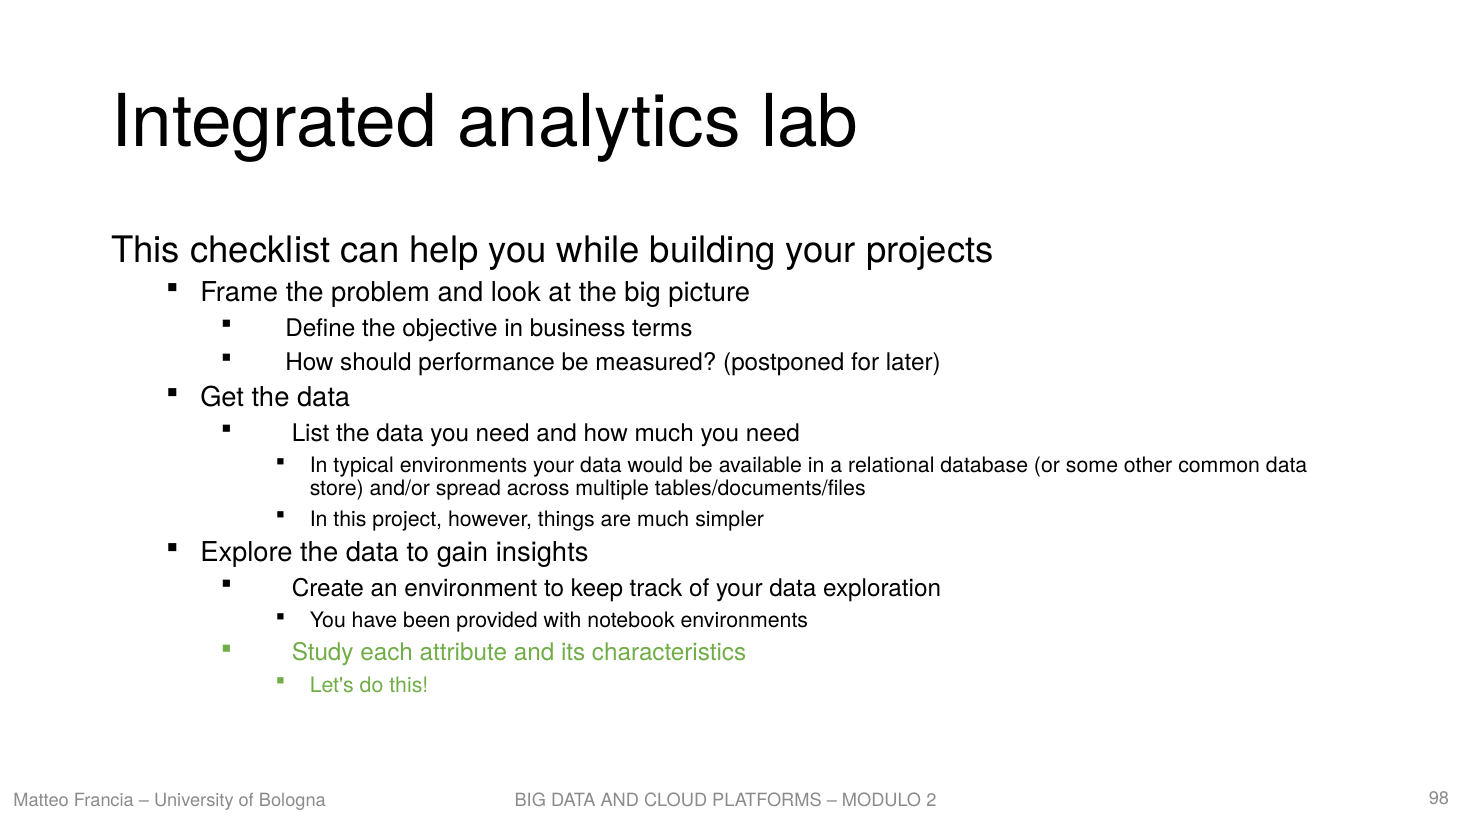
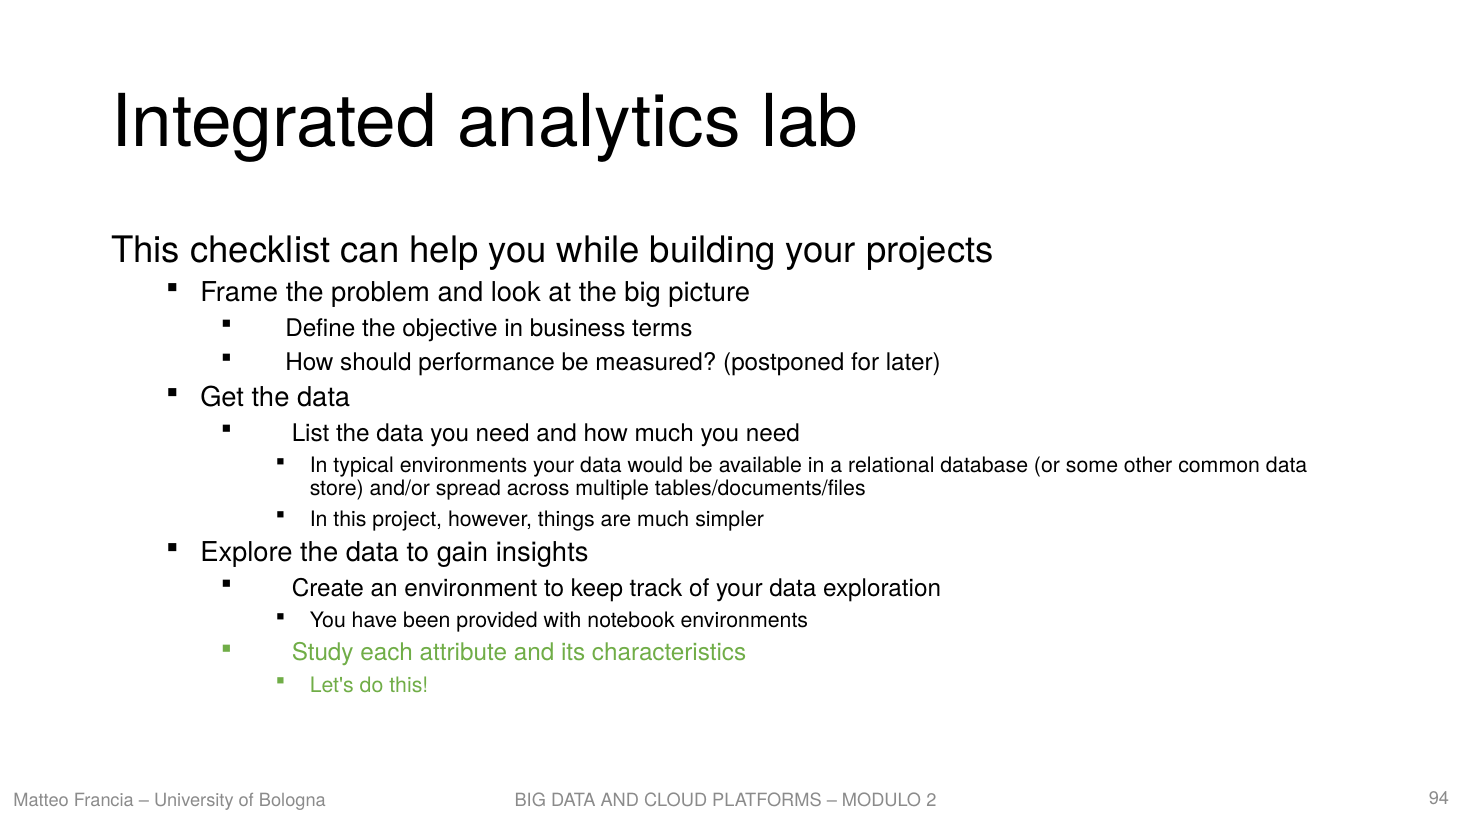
98: 98 -> 94
